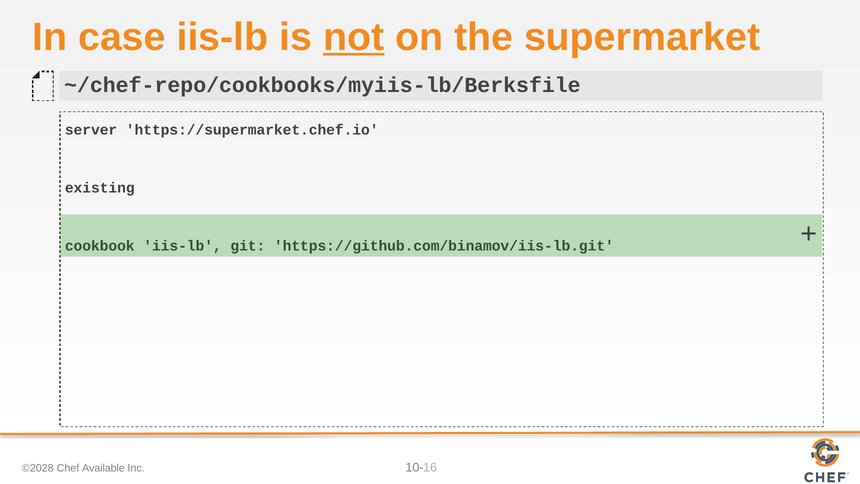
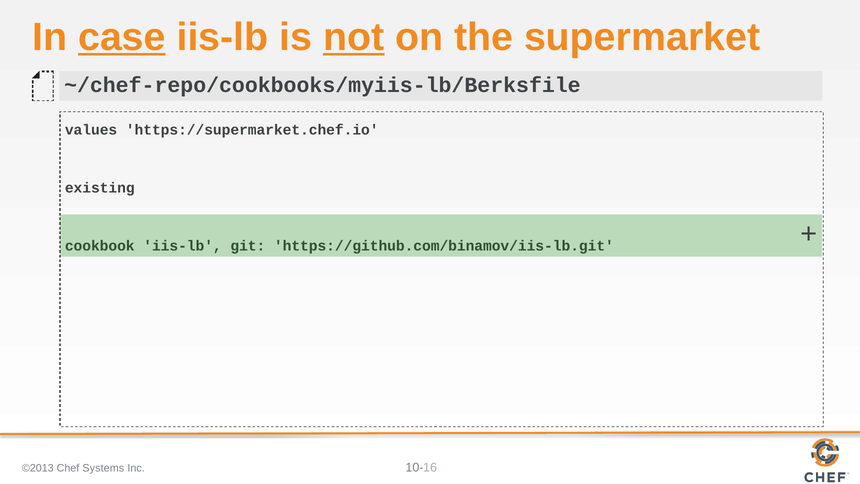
case underline: none -> present
server: server -> values
©2028: ©2028 -> ©2013
Available: Available -> Systems
